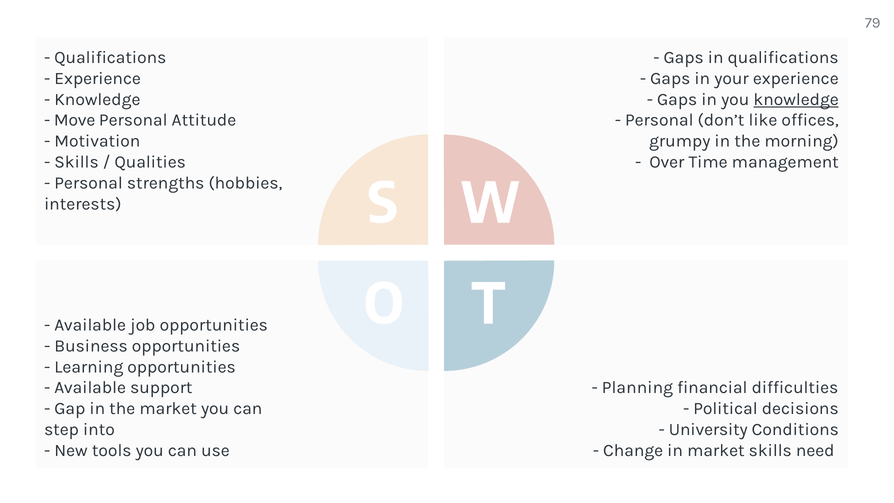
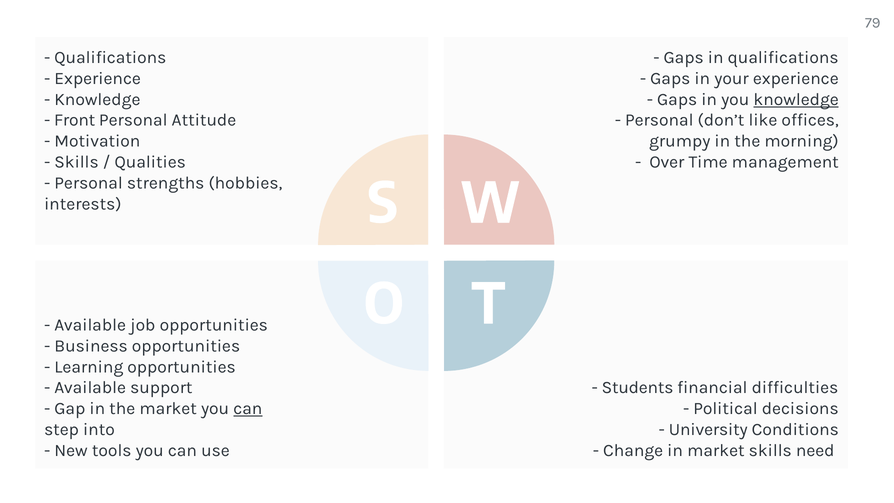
Move: Move -> Front
Planning: Planning -> Students
can at (248, 408) underline: none -> present
